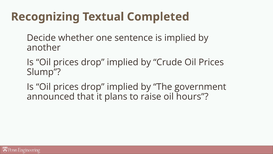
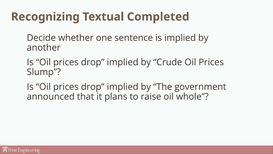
hours: hours -> whole
